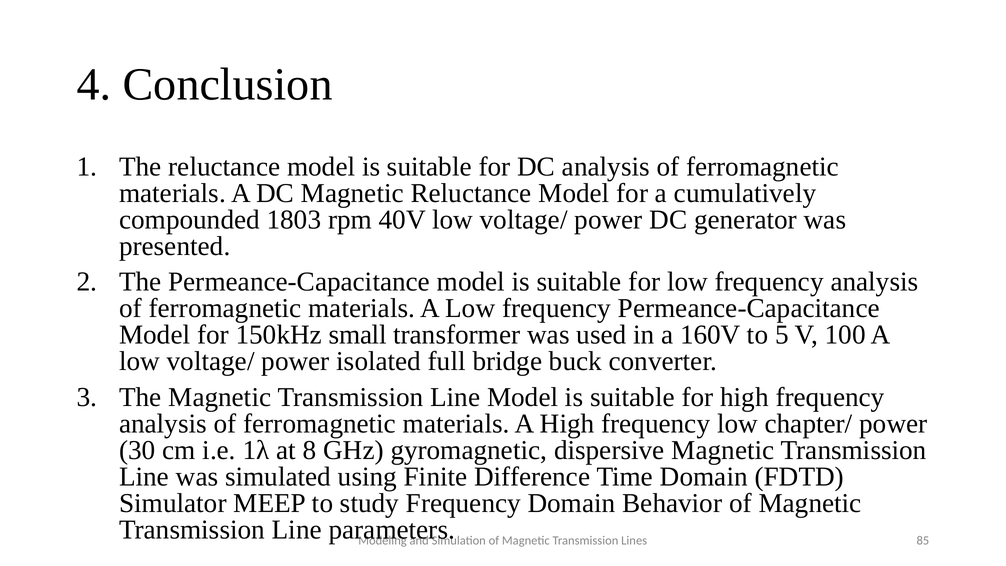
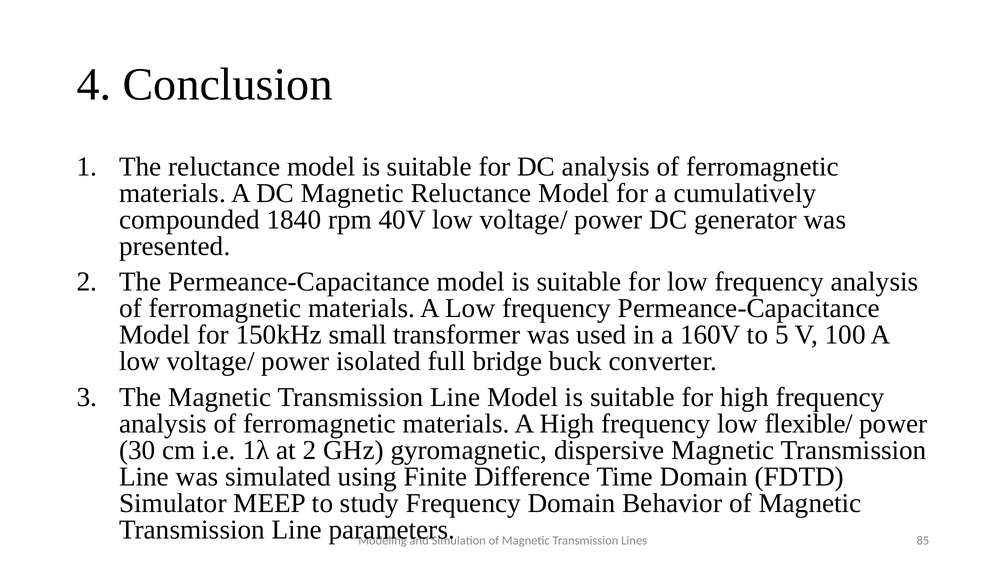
1803: 1803 -> 1840
chapter/: chapter/ -> flexible/
at 8: 8 -> 2
